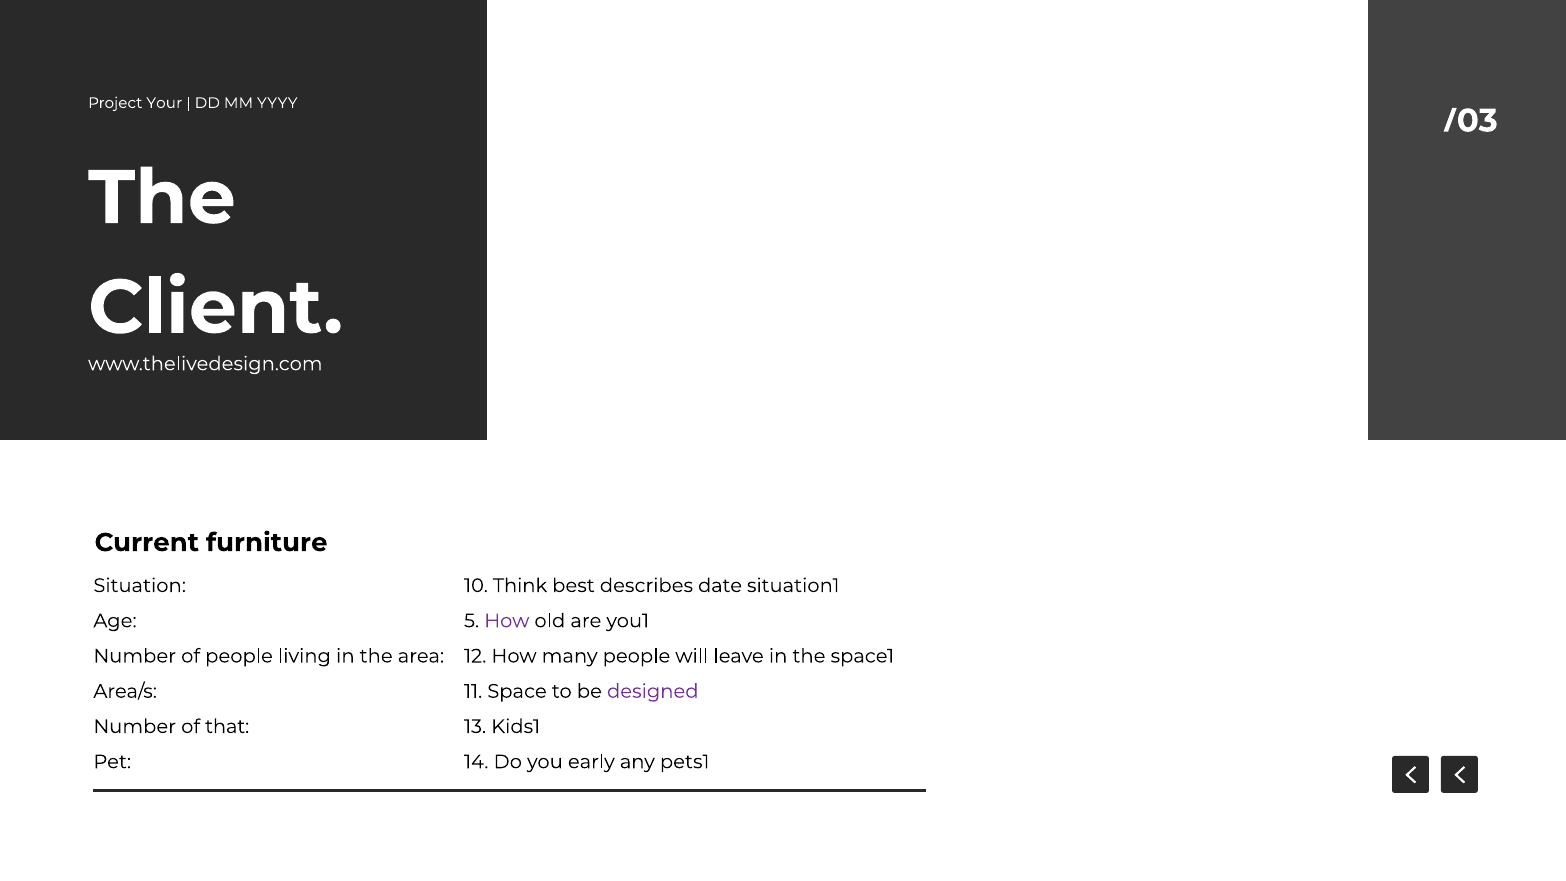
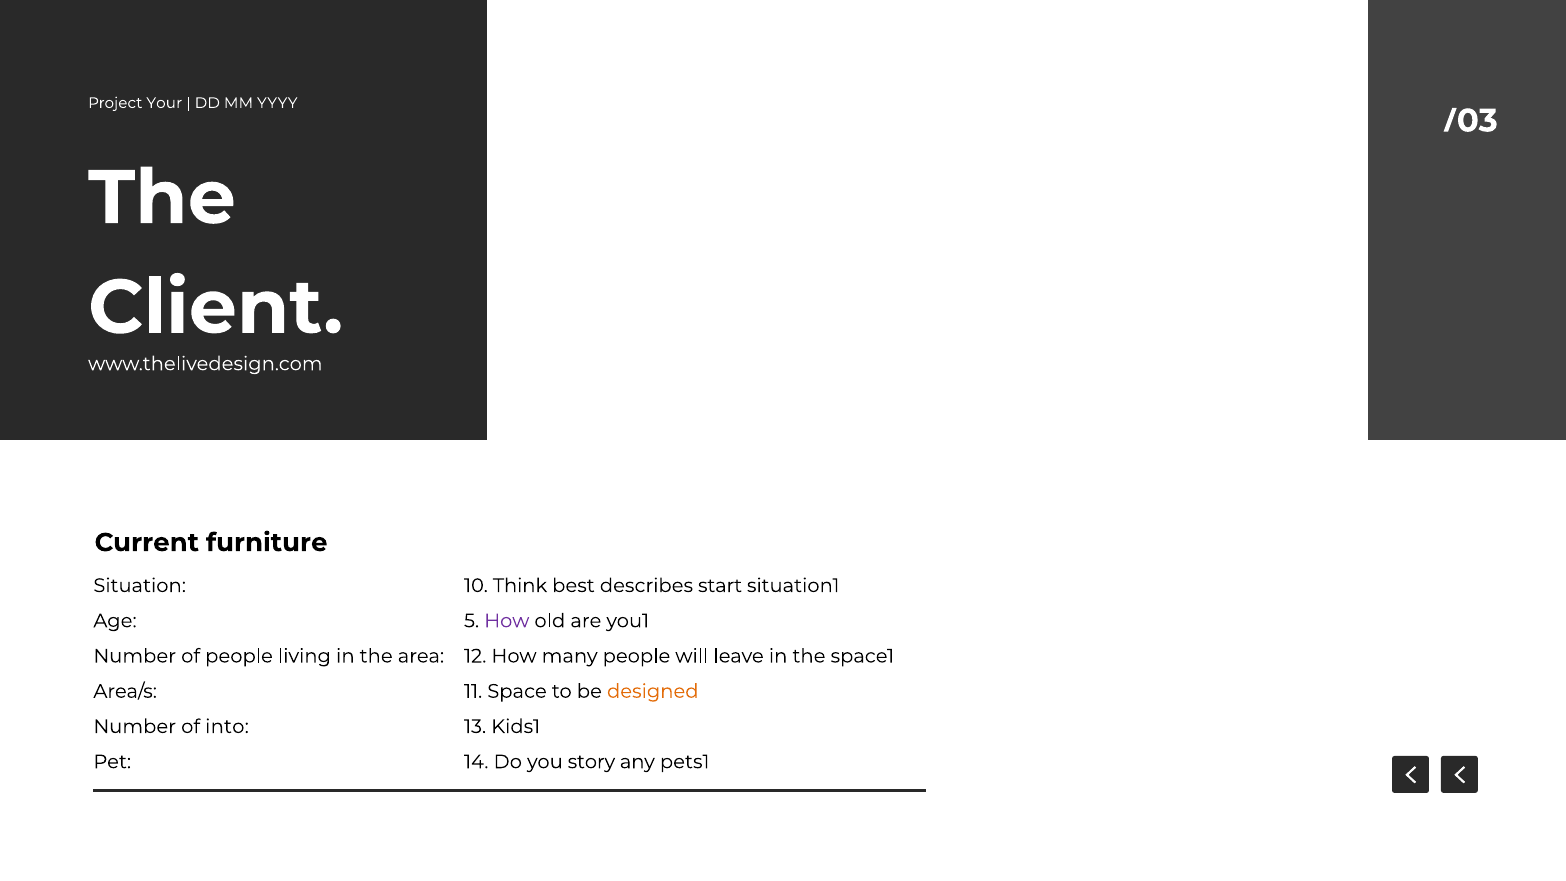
date: date -> start
designed colour: purple -> orange
that: that -> into
early: early -> story
